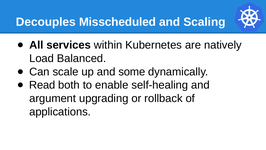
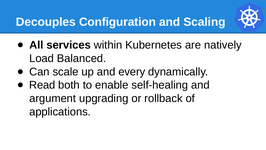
Misscheduled: Misscheduled -> Configuration
some: some -> every
